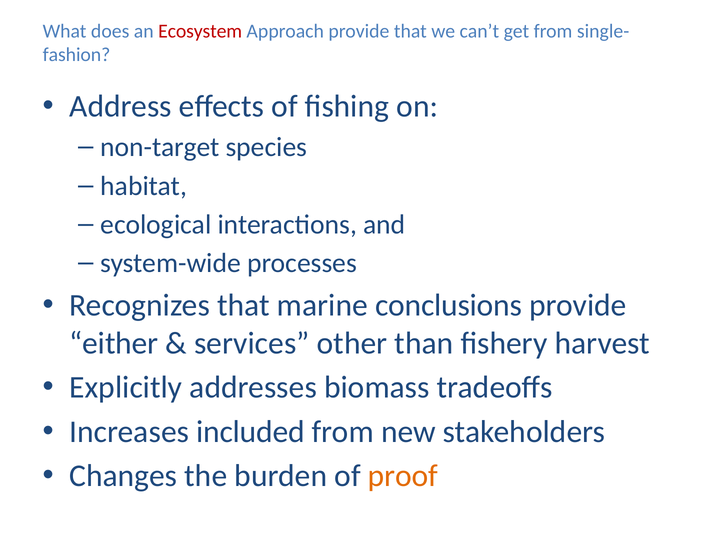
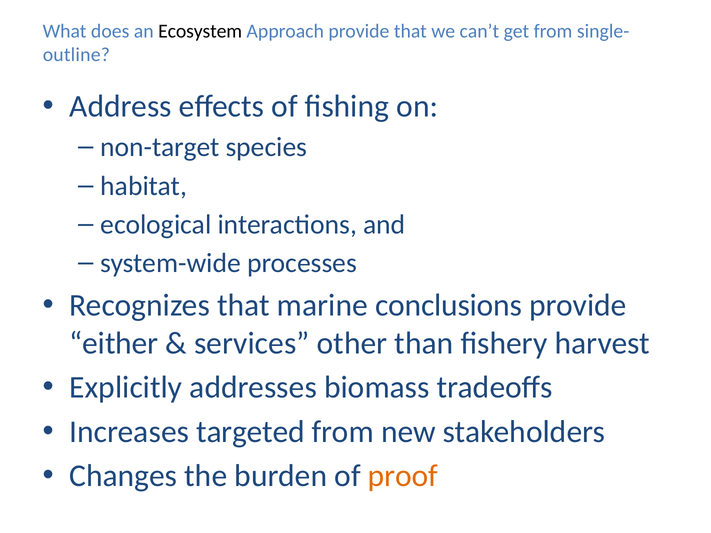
Ecosystem colour: red -> black
fashion: fashion -> outline
included: included -> targeted
